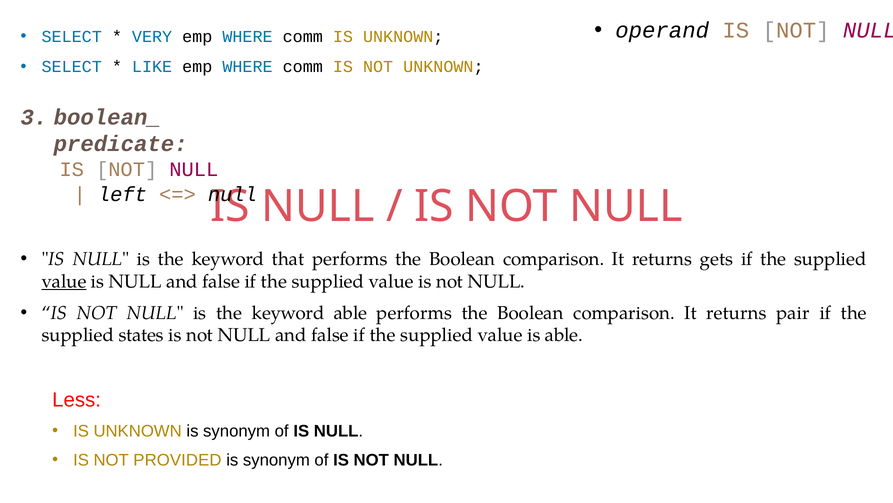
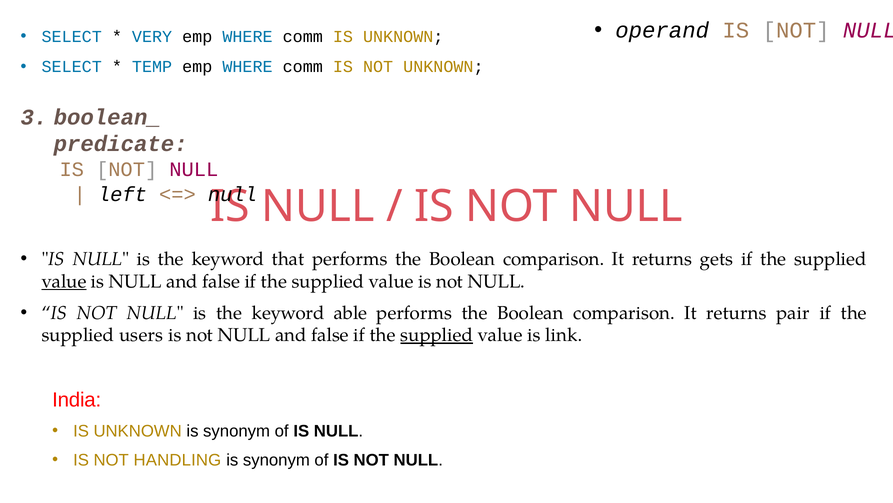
LIKE: LIKE -> TEMP
states: states -> users
supplied at (437, 335) underline: none -> present
is able: able -> link
Less: Less -> India
PROVIDED: PROVIDED -> HANDLING
